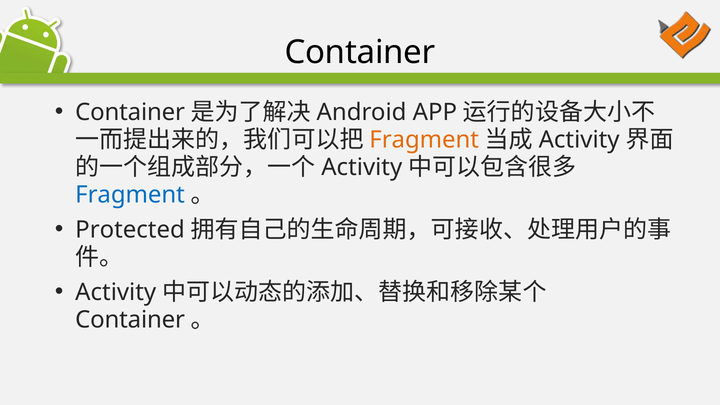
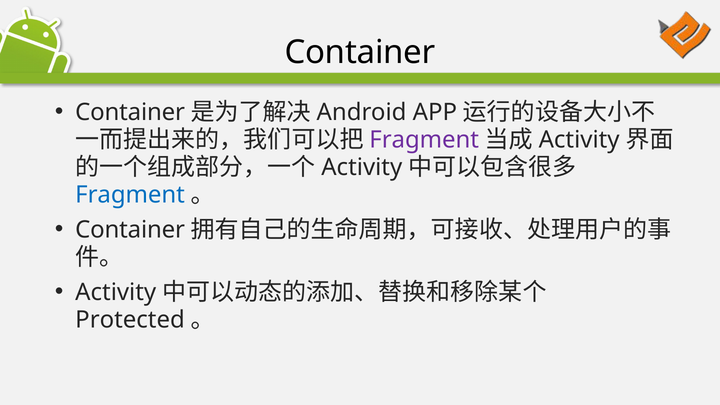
Fragment at (424, 140) colour: orange -> purple
Protected at (130, 230): Protected -> Container
Container at (130, 320): Container -> Protected
